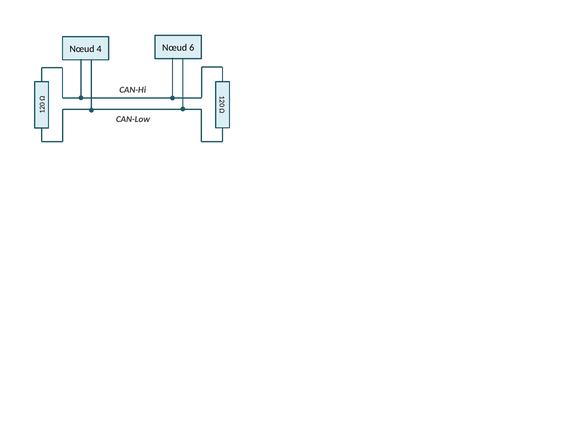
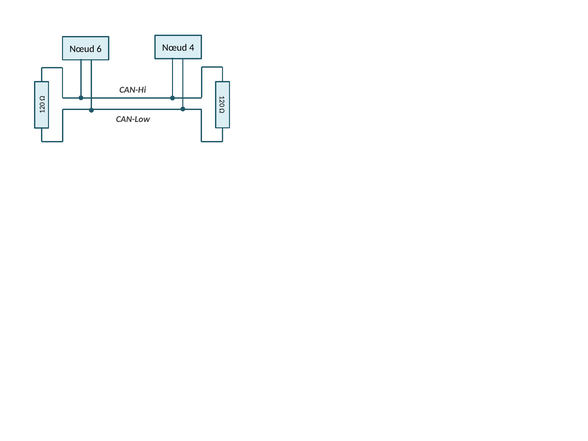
4: 4 -> 6
6: 6 -> 4
